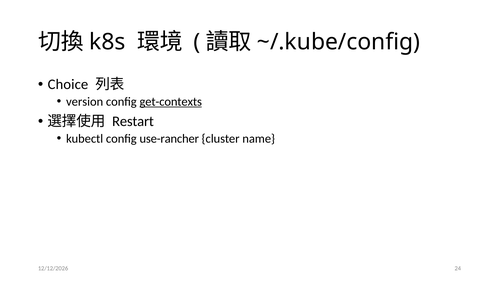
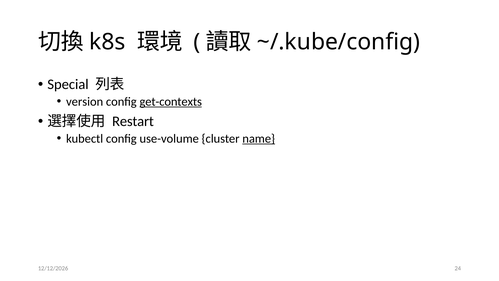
Choice: Choice -> Special
use-rancher: use-rancher -> use-volume
name underline: none -> present
